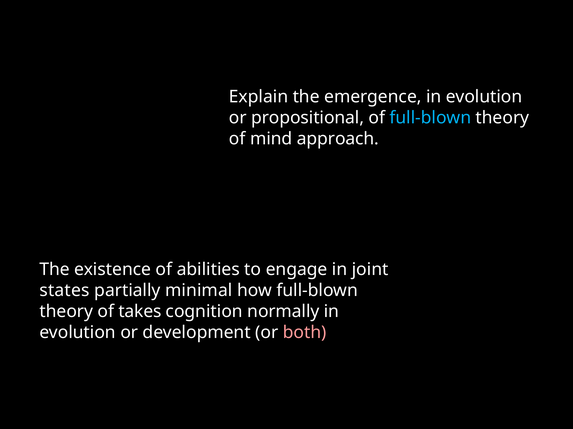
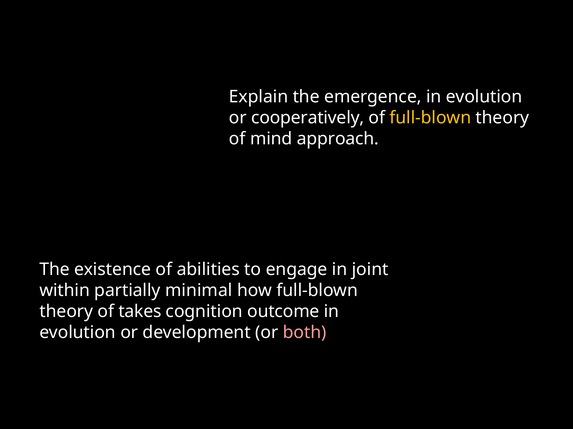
propositional: propositional -> cooperatively
full-blown at (430, 118) colour: light blue -> yellow
states: states -> within
normally: normally -> outcome
